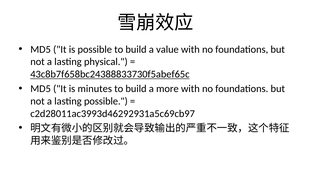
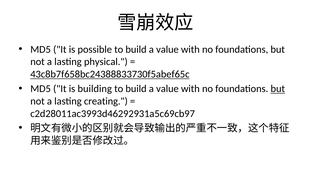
minutes: minutes -> building
more at (167, 89): more -> value
but at (278, 89) underline: none -> present
lasting possible: possible -> creating
